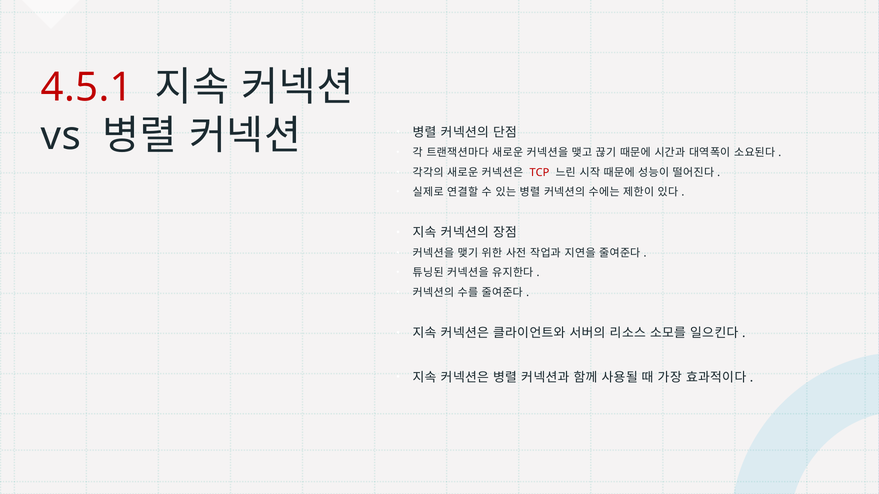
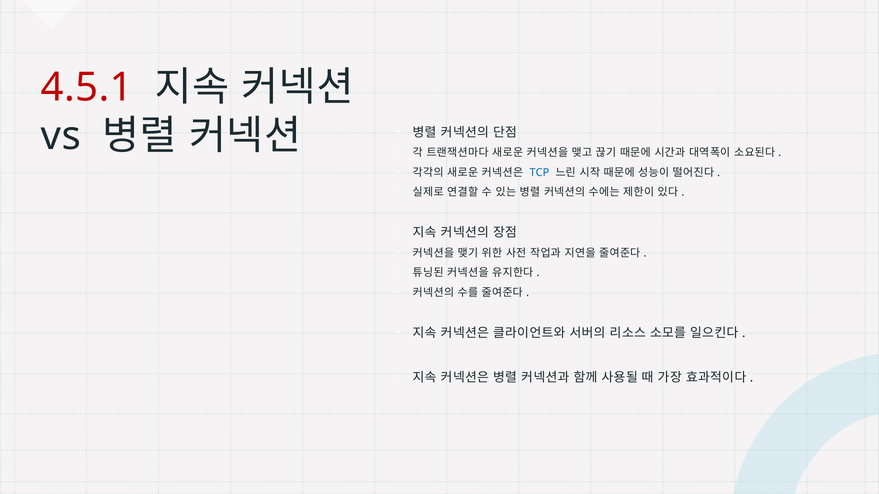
TCP colour: red -> blue
